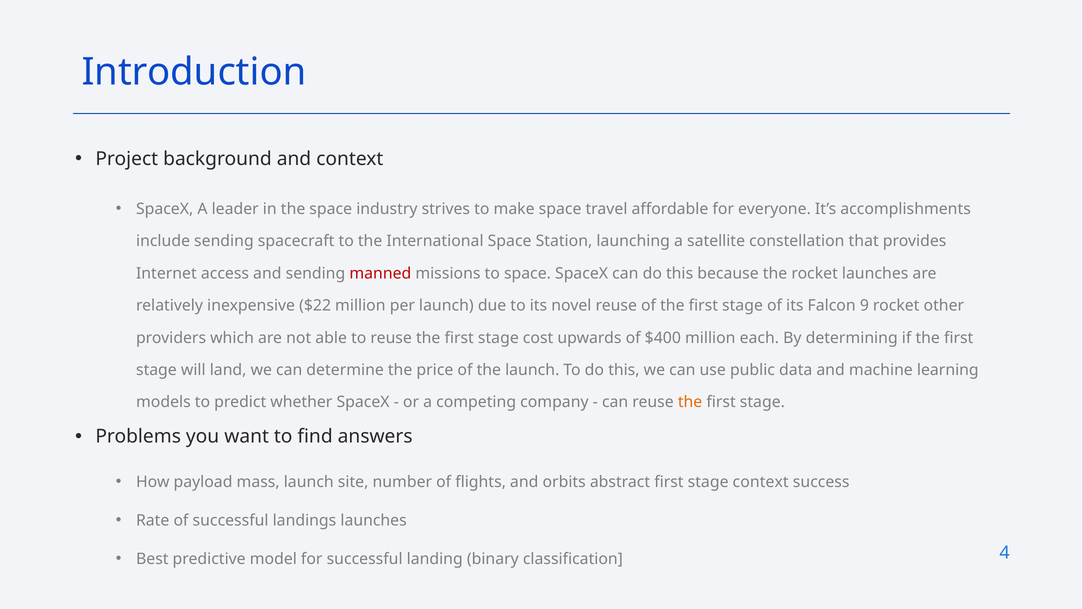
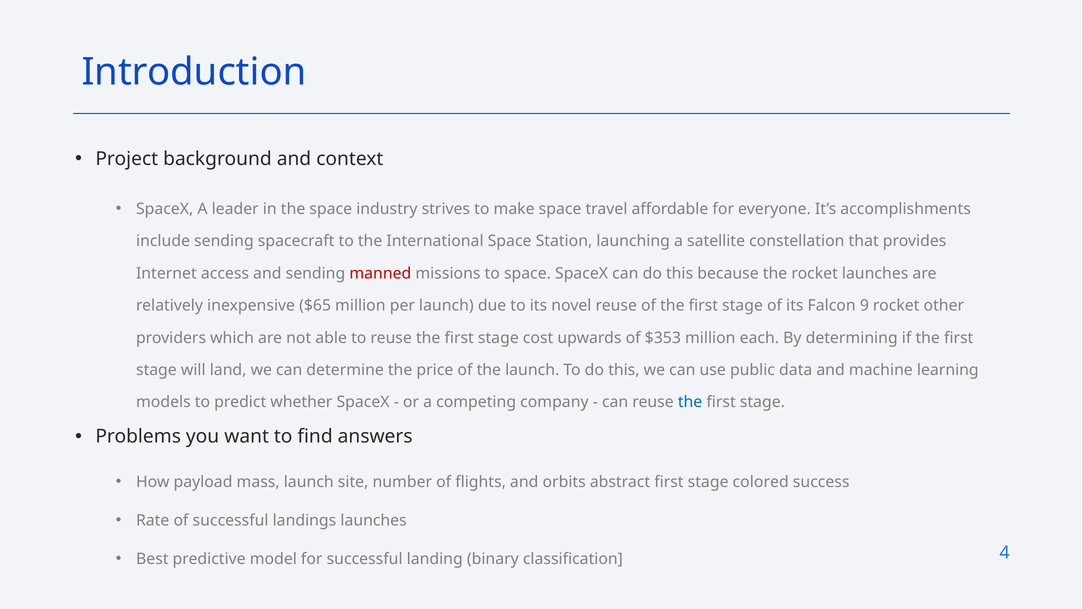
$22: $22 -> $65
$400: $400 -> $353
the at (690, 402) colour: orange -> blue
stage context: context -> colored
